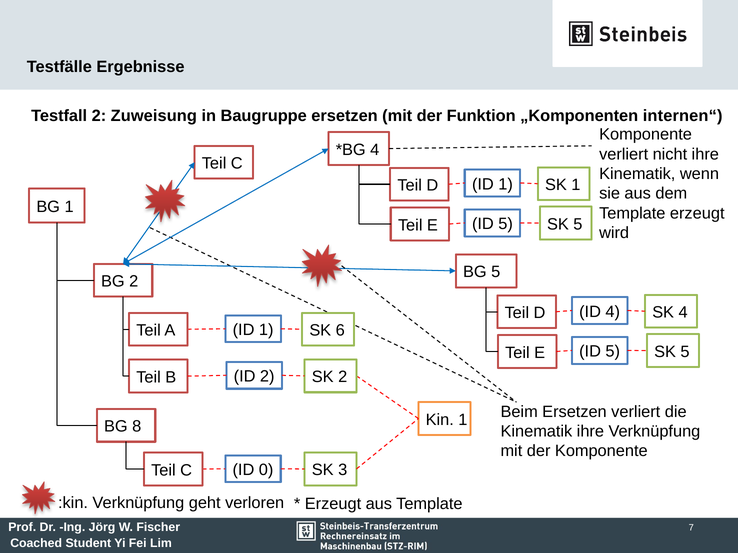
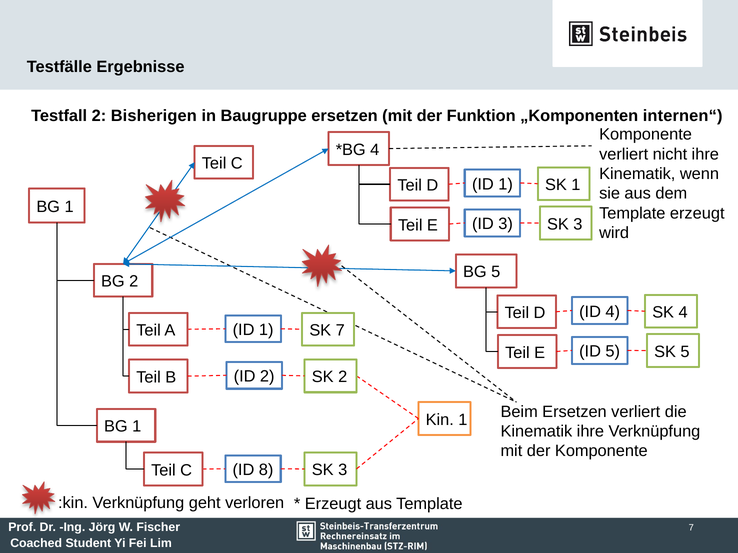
Zuweisung: Zuweisung -> Bisherigen
5 at (506, 224): 5 -> 3
5 at (578, 224): 5 -> 3
SK 6: 6 -> 7
8 at (137, 427): 8 -> 1
0: 0 -> 8
